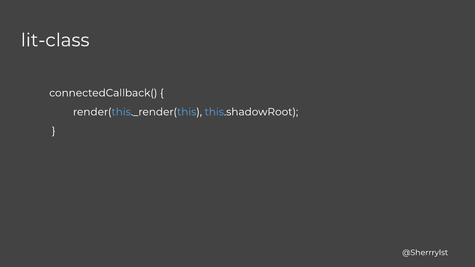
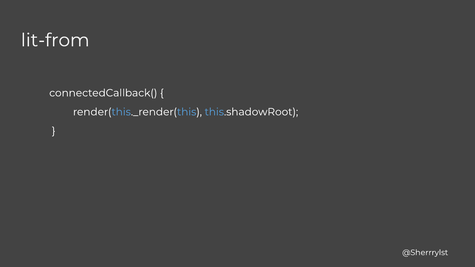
lit-class: lit-class -> lit-from
